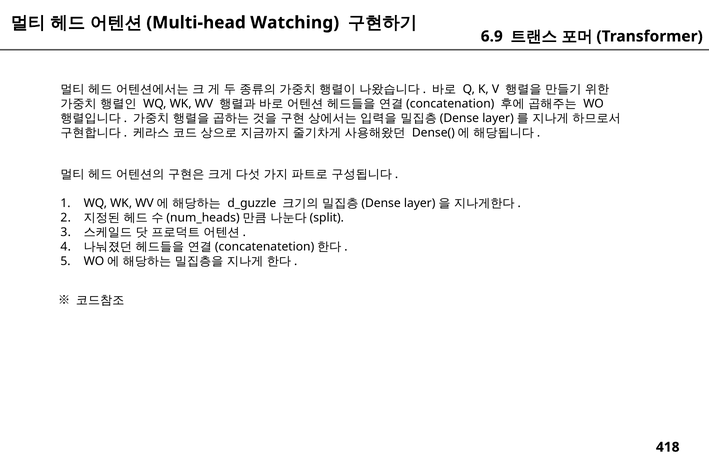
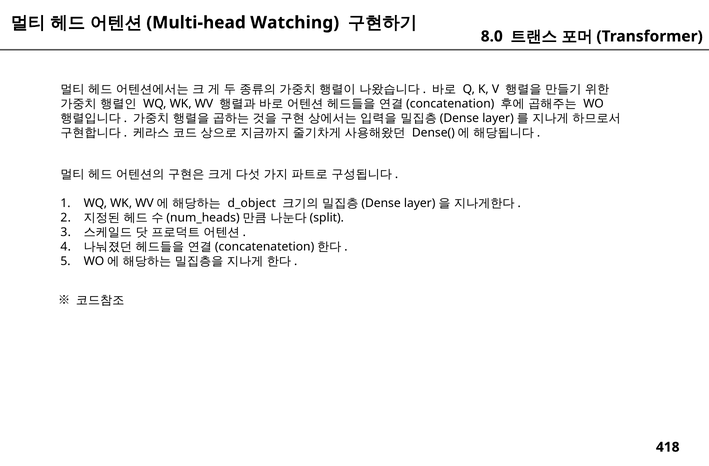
6.9: 6.9 -> 8.0
d_guzzle: d_guzzle -> d_object
